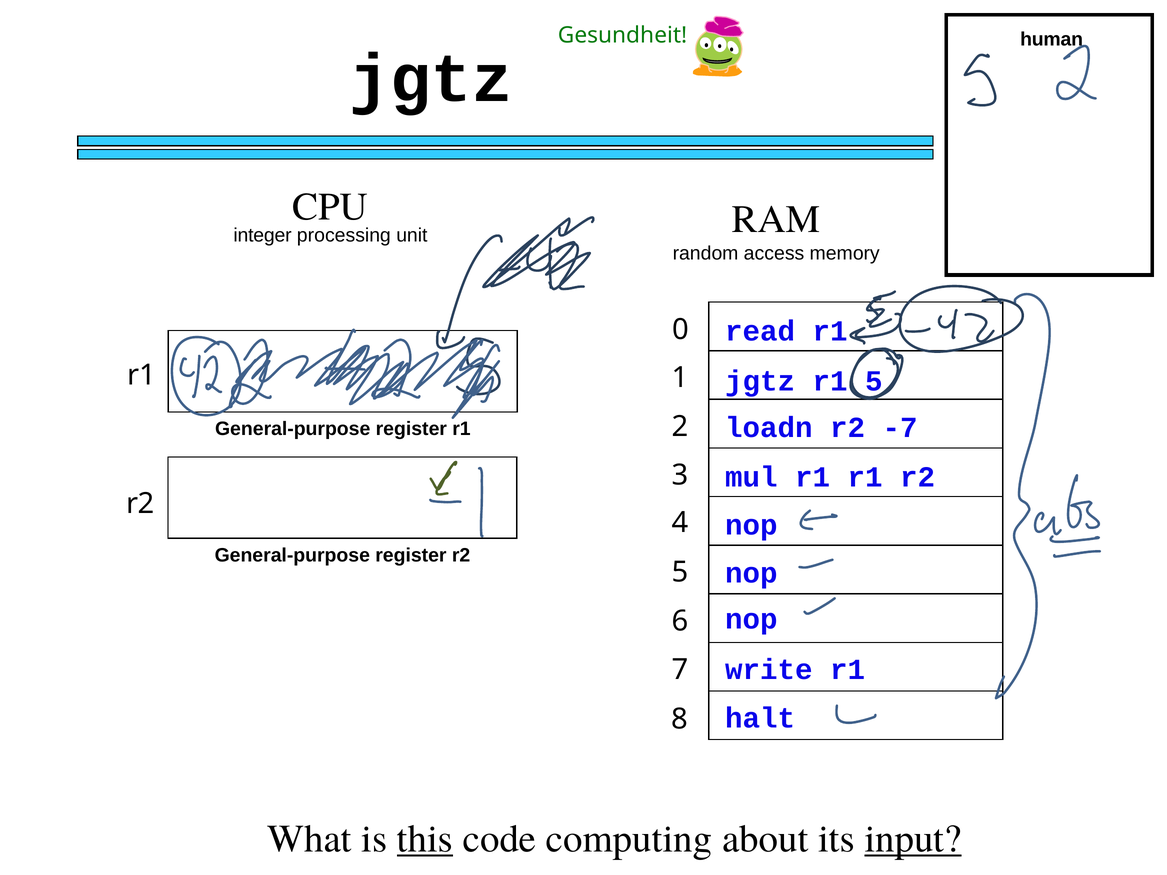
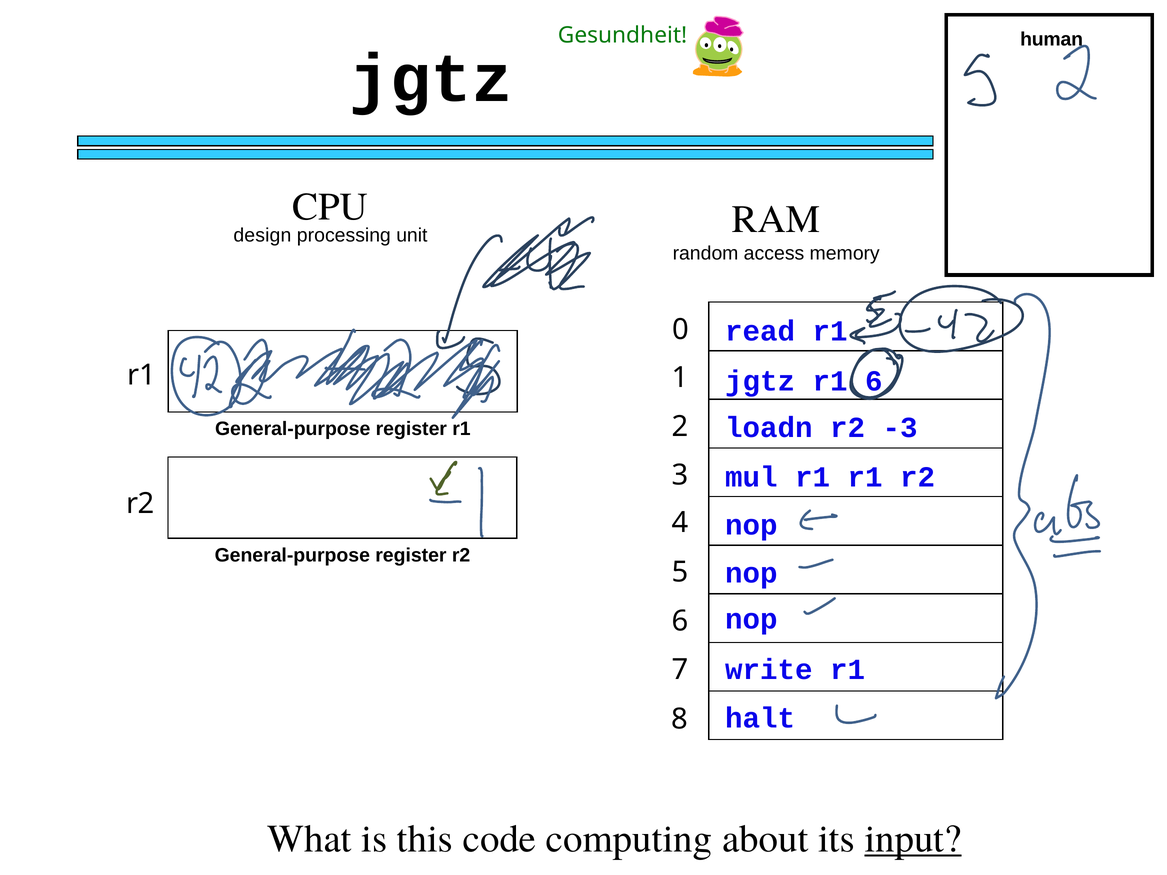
integer: integer -> design
r1 5: 5 -> 6
-7: -7 -> -3
this underline: present -> none
